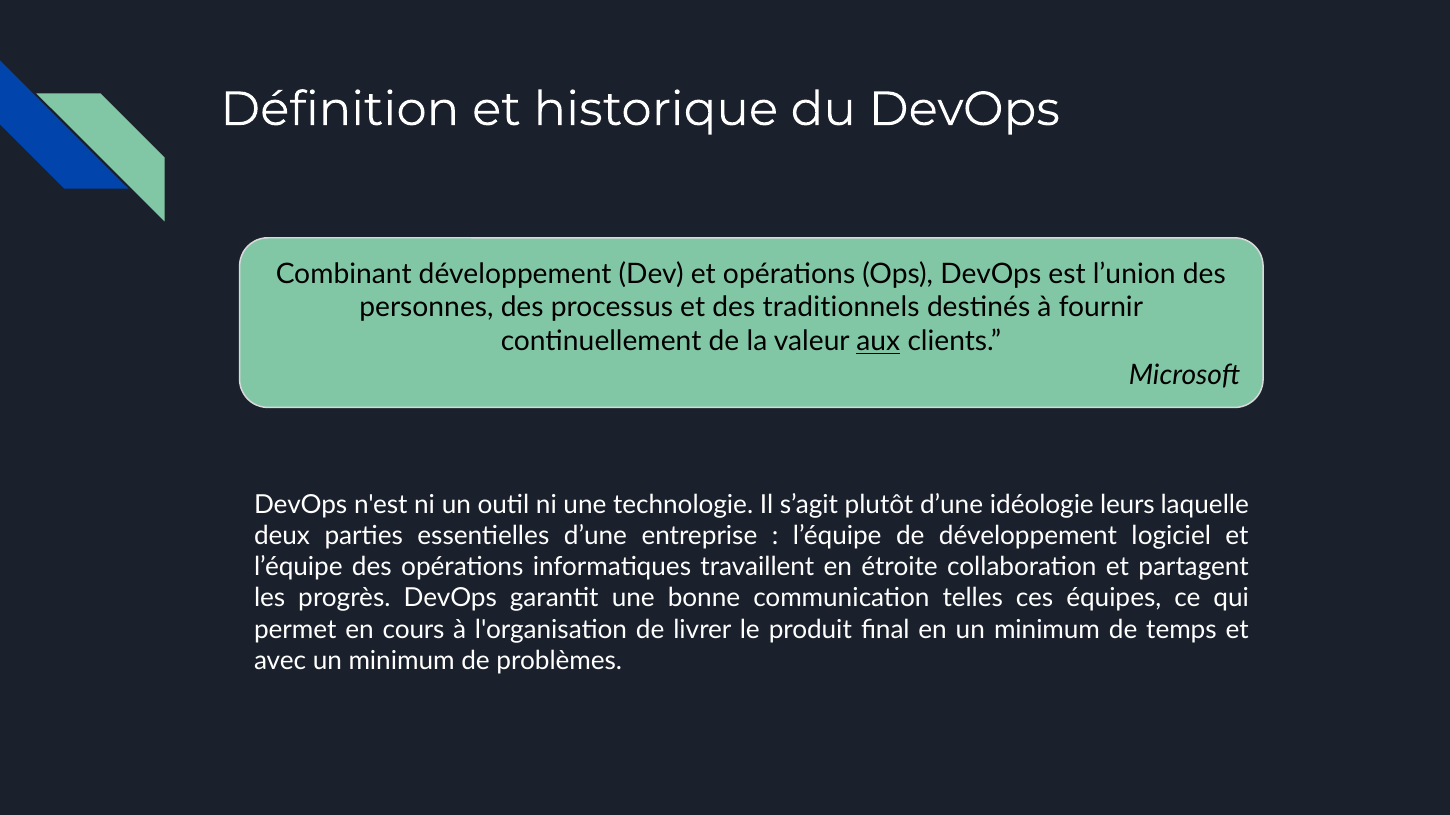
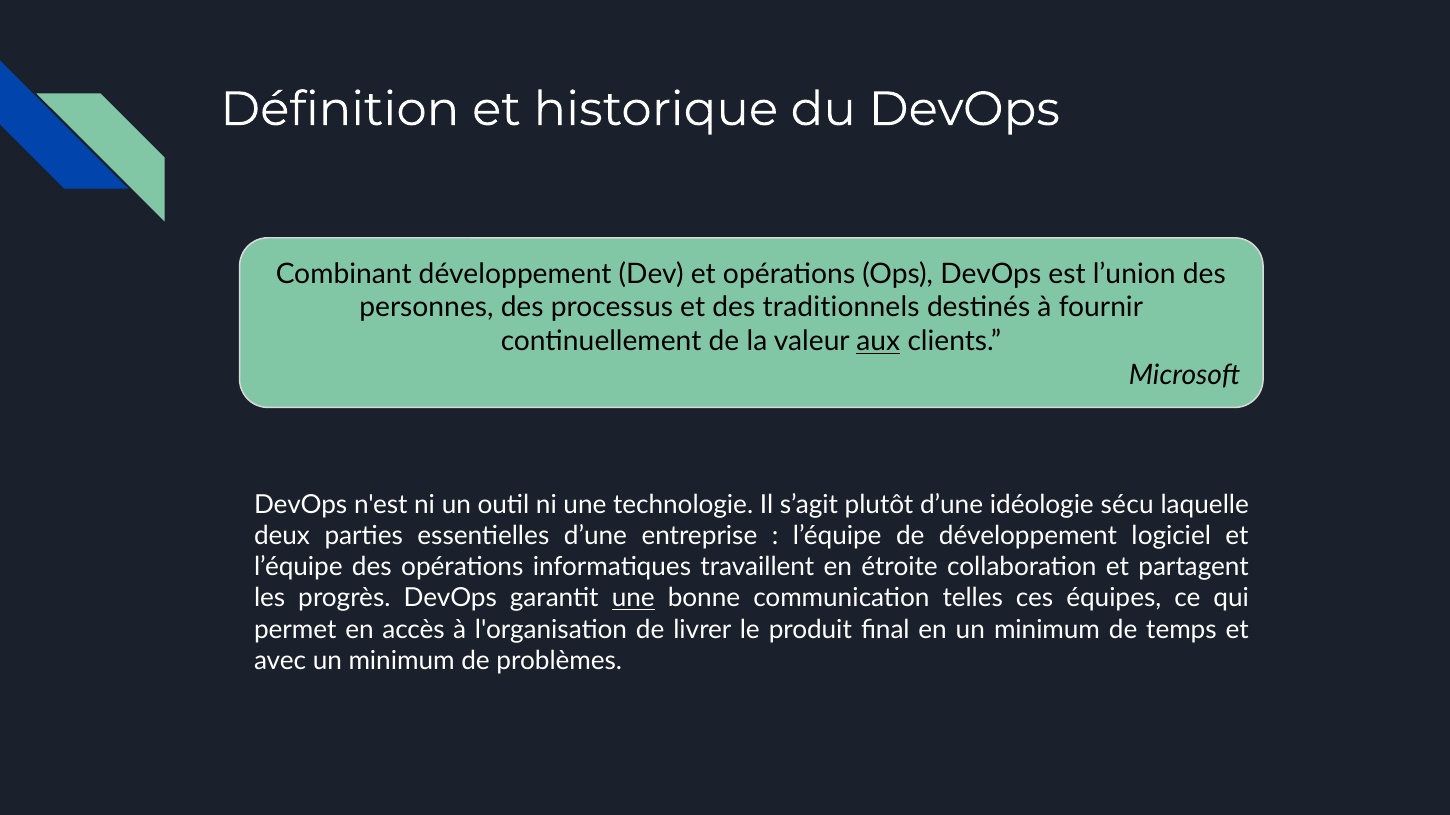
leurs: leurs -> sécu
une at (633, 599) underline: none -> present
cours: cours -> accès
